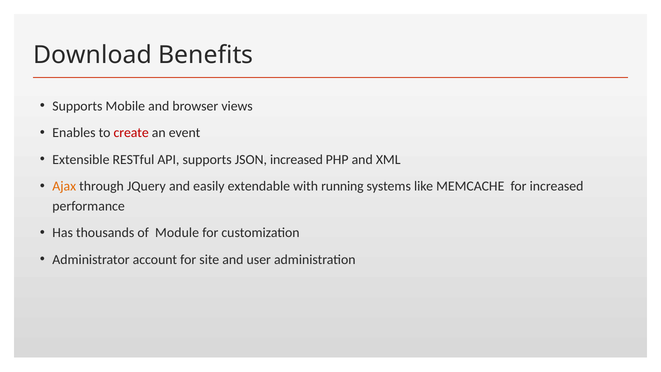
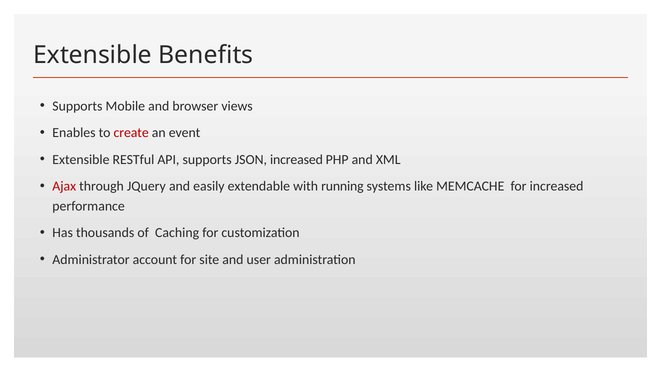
Download at (93, 55): Download -> Extensible
Ajax colour: orange -> red
Module: Module -> Caching
